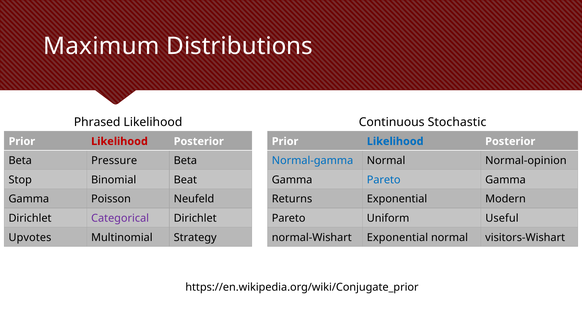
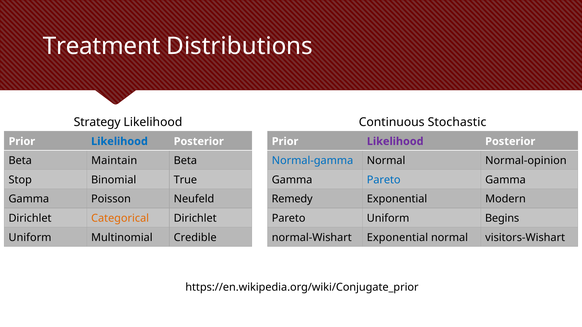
Maximum: Maximum -> Treatment
Phrased: Phrased -> Strategy
Likelihood at (119, 142) colour: red -> blue
Likelihood at (395, 142) colour: blue -> purple
Pressure: Pressure -> Maintain
Beat: Beat -> True
Returns: Returns -> Remedy
Categorical colour: purple -> orange
Useful: Useful -> Begins
Upvotes at (30, 238): Upvotes -> Uniform
Strategy: Strategy -> Credible
